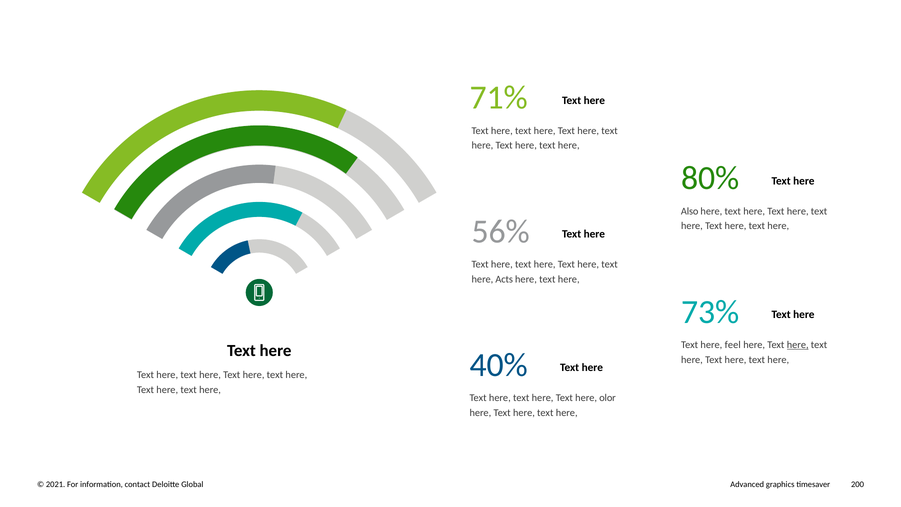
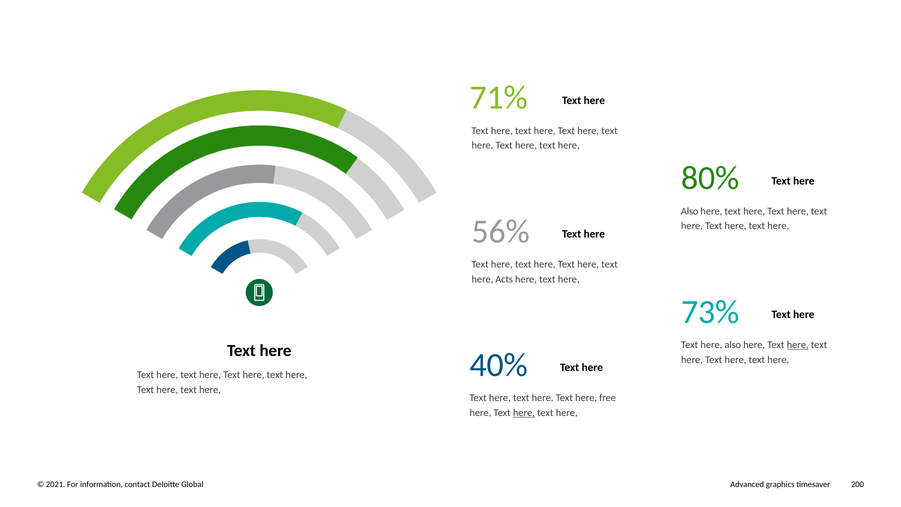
feel at (733, 345): feel -> also
olor: olor -> free
here at (524, 413) underline: none -> present
